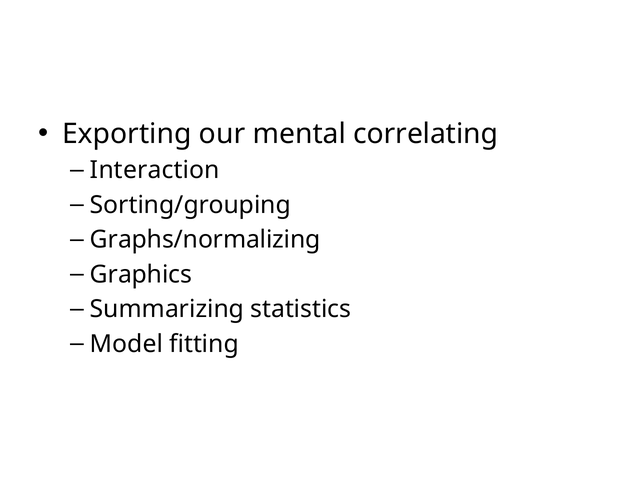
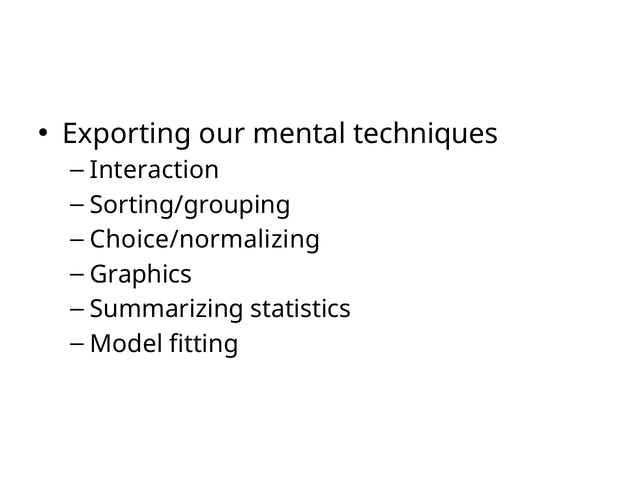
correlating: correlating -> techniques
Graphs/normalizing: Graphs/normalizing -> Choice/normalizing
